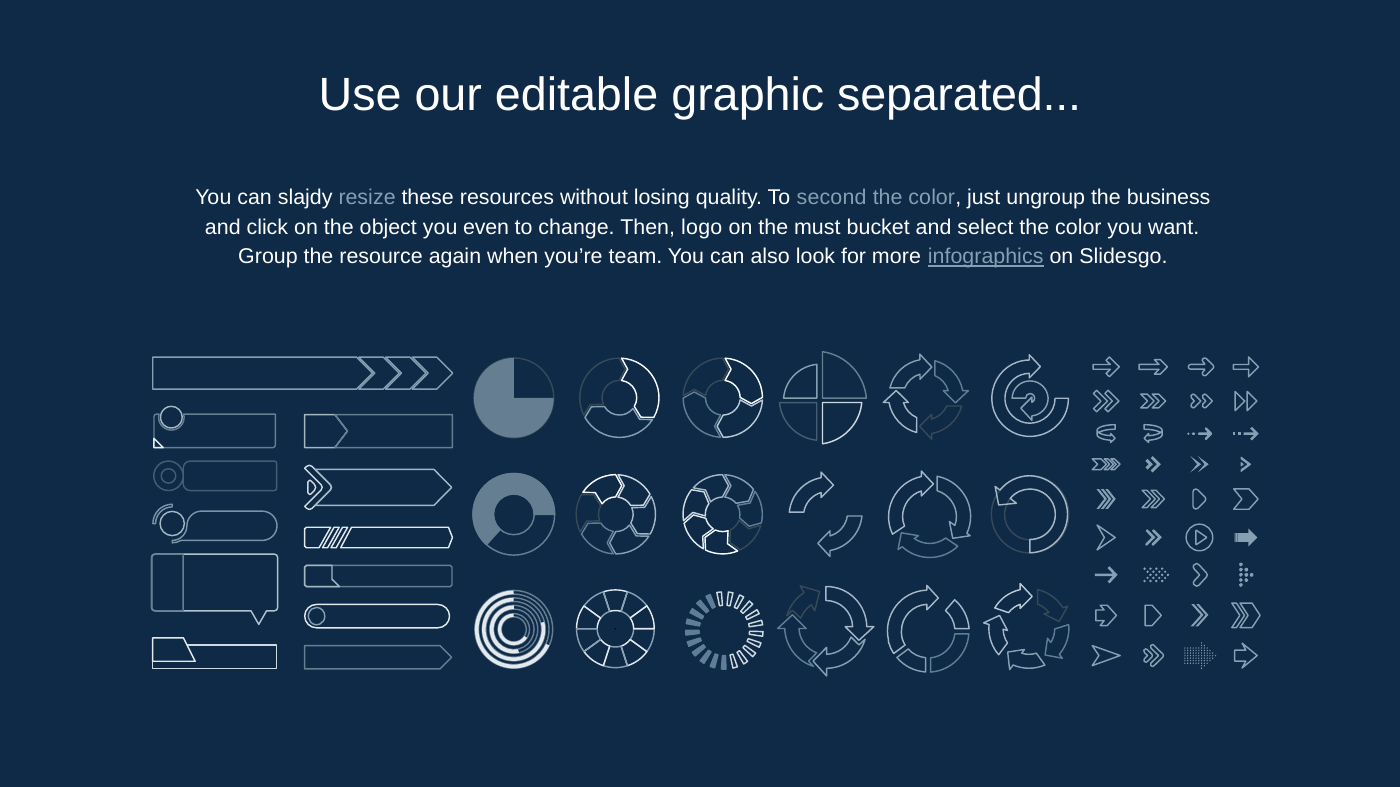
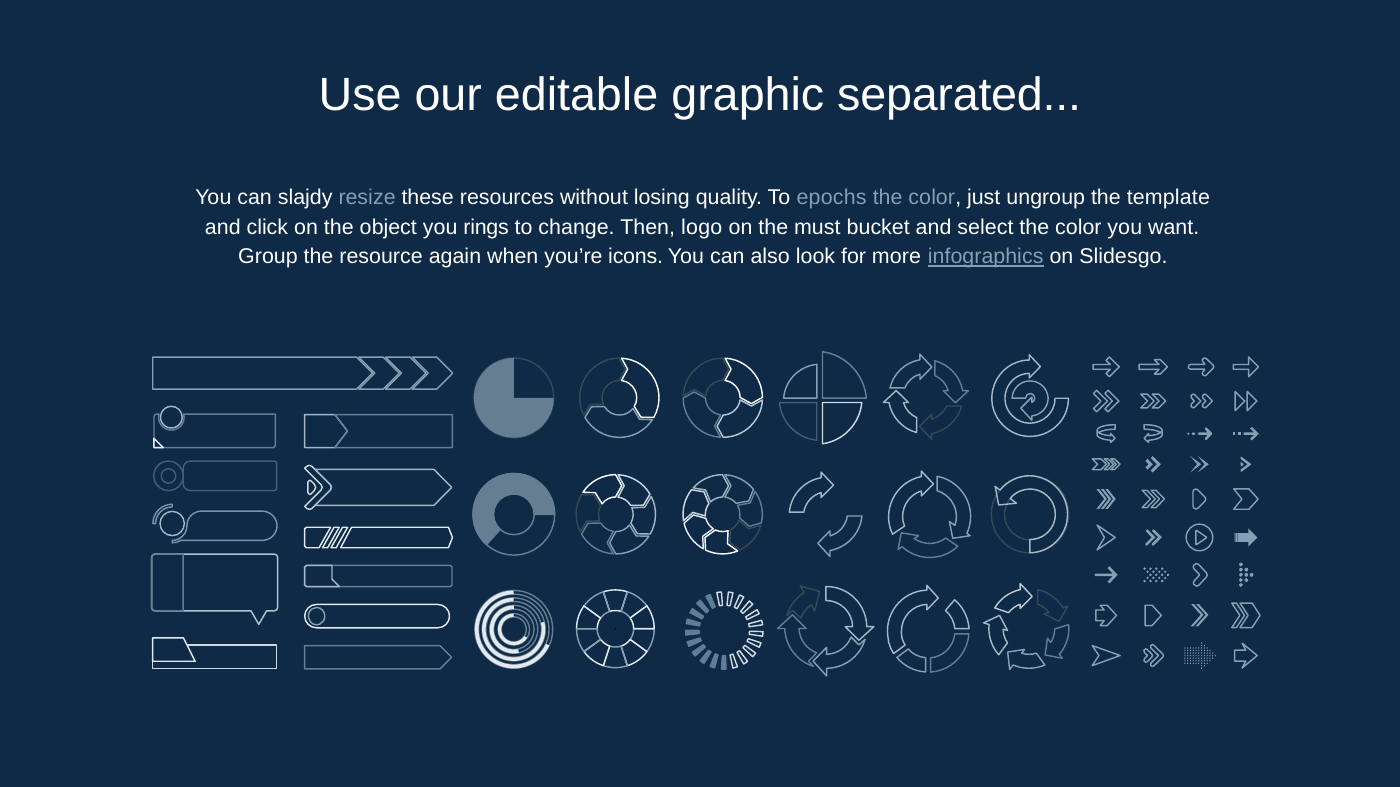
second: second -> epochs
business: business -> template
even: even -> rings
team: team -> icons
